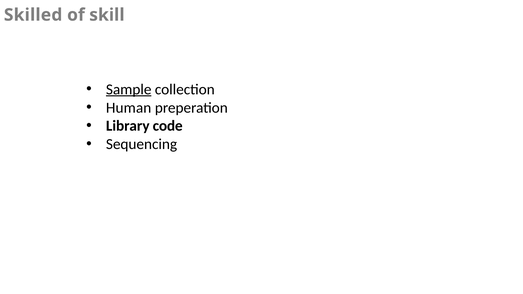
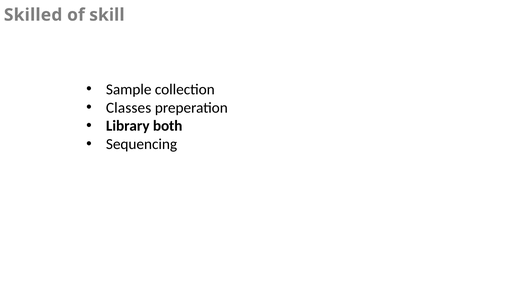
Sample underline: present -> none
Human: Human -> Classes
code: code -> both
